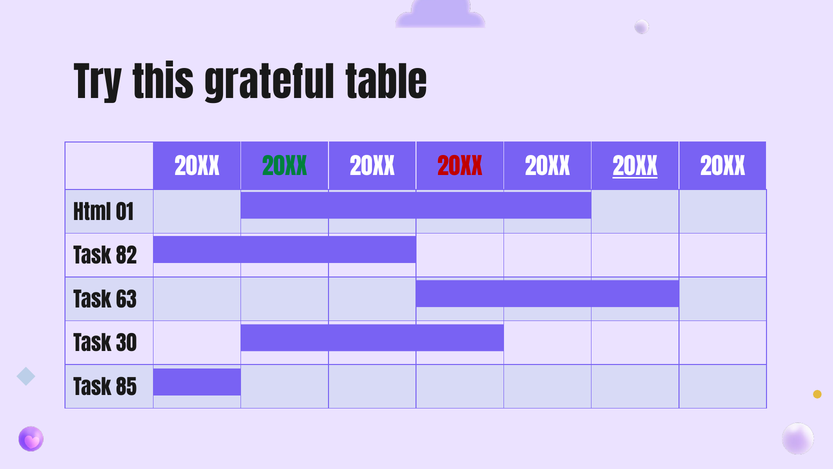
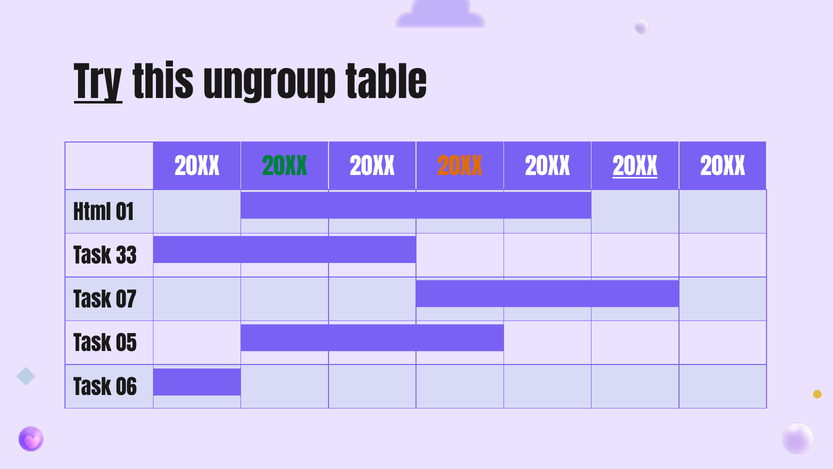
Try underline: none -> present
grateful: grateful -> ungroup
20XX at (460, 168) colour: red -> orange
82: 82 -> 33
63: 63 -> 07
30: 30 -> 05
85: 85 -> 06
